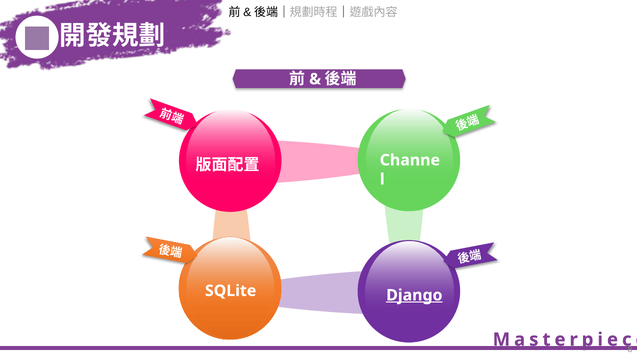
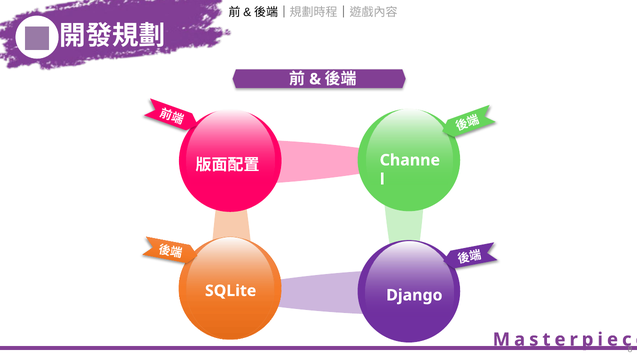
Django underline: present -> none
